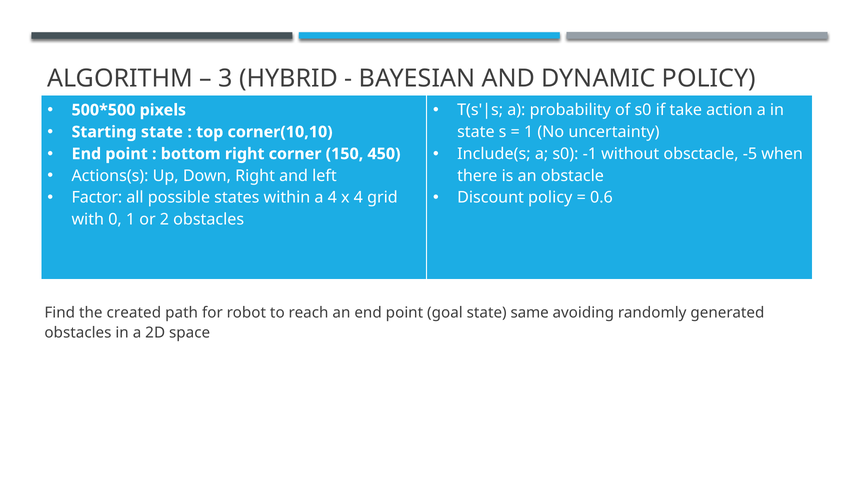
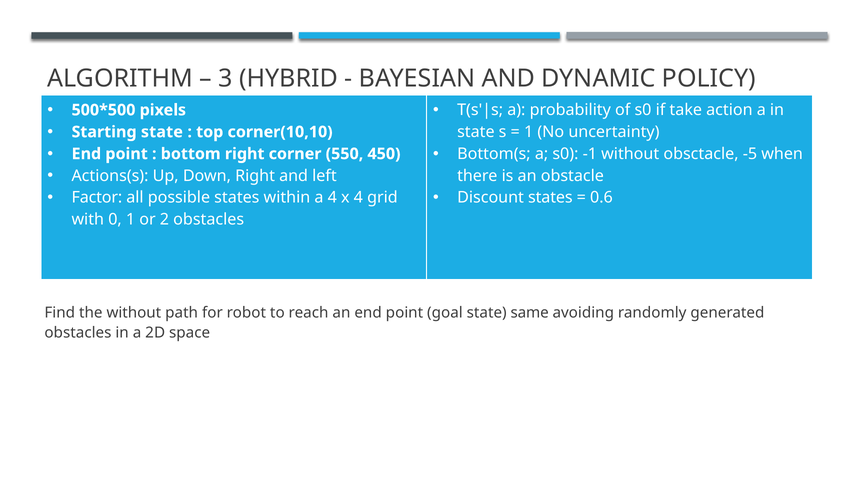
150: 150 -> 550
Include(s: Include(s -> Bottom(s
Discount policy: policy -> states
the created: created -> without
